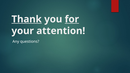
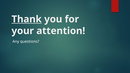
for underline: present -> none
